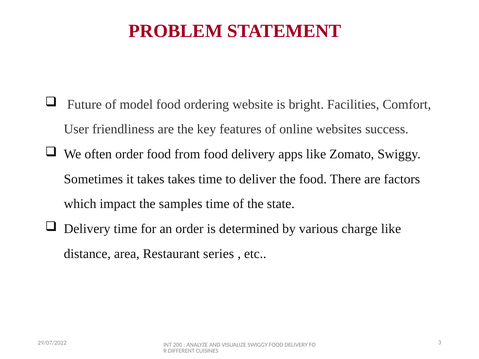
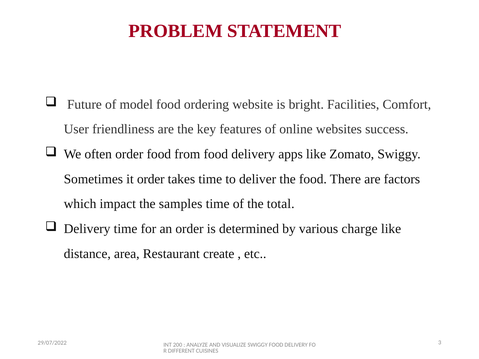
it takes: takes -> order
state: state -> total
series: series -> create
